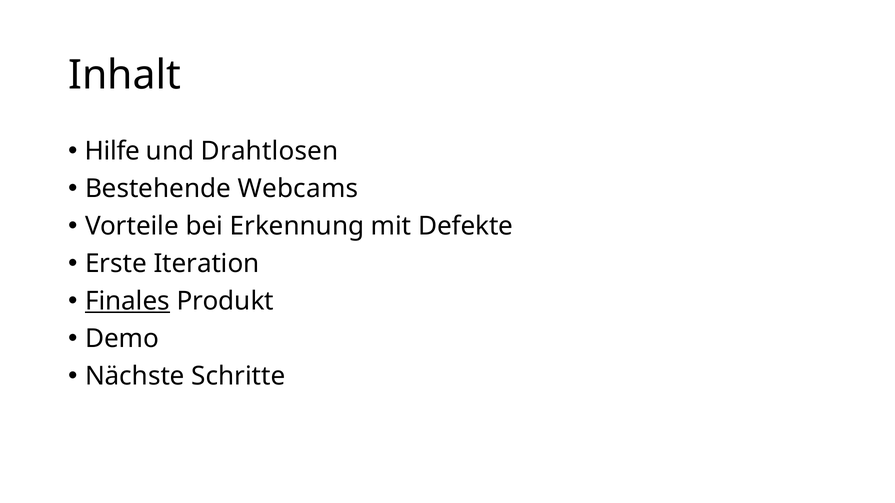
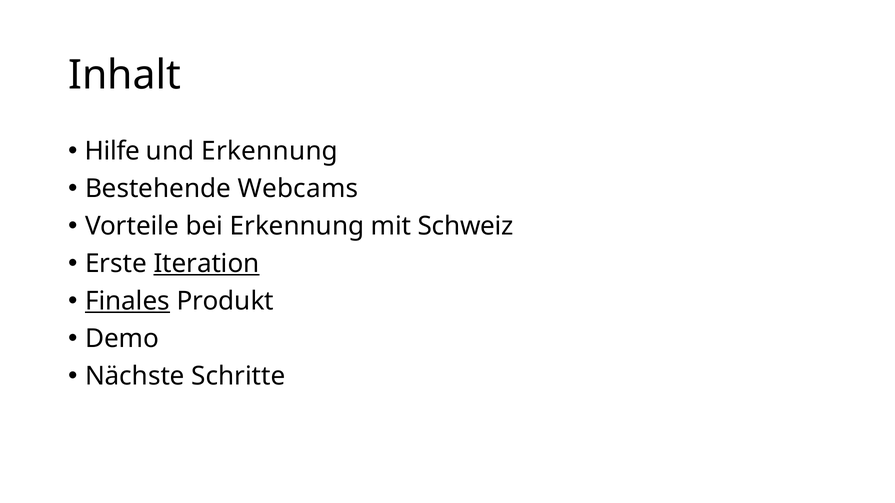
und Drahtlosen: Drahtlosen -> Erkennung
Defekte: Defekte -> Schweiz
Iteration underline: none -> present
